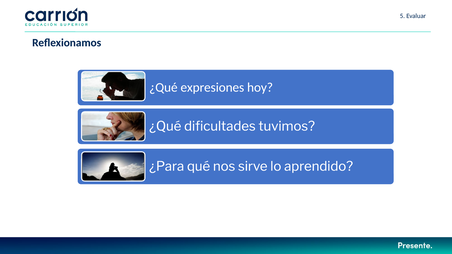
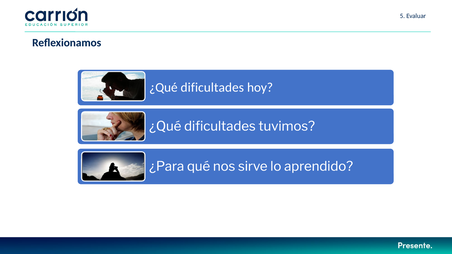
expresiones at (212, 88): expresiones -> dificultades
